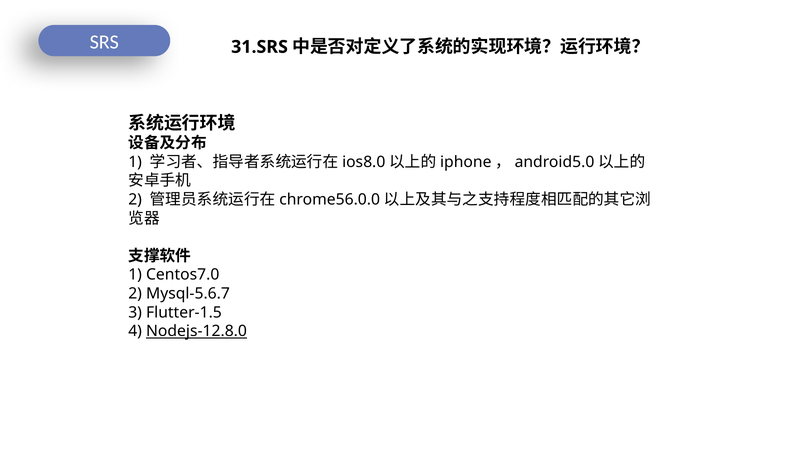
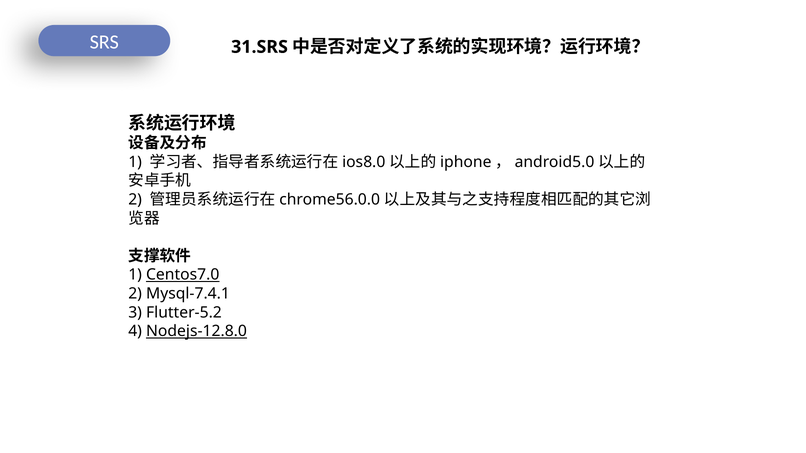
Centos7.0 underline: none -> present
Mysql-5.6.7: Mysql-5.6.7 -> Mysql-7.4.1
Flutter-1.5: Flutter-1.5 -> Flutter-5.2
